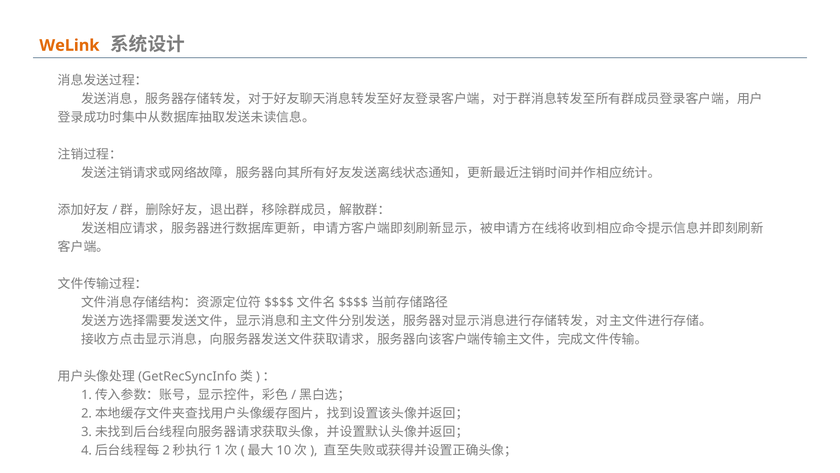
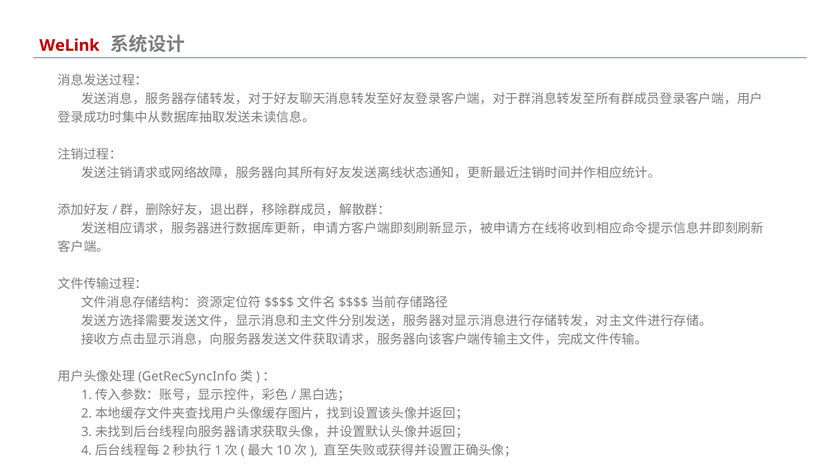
WeLink colour: orange -> red
